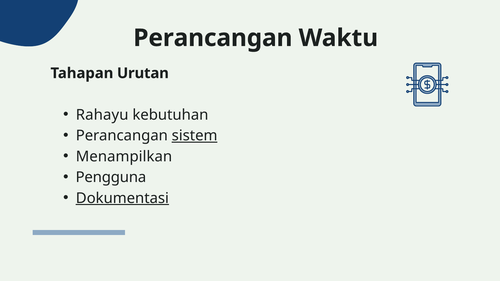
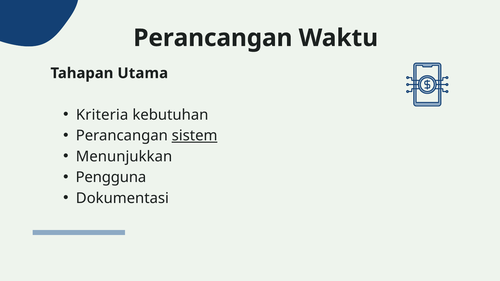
Urutan: Urutan -> Utama
Rahayu: Rahayu -> Kriteria
Menampilkan: Menampilkan -> Menunjukkan
Dokumentasi underline: present -> none
